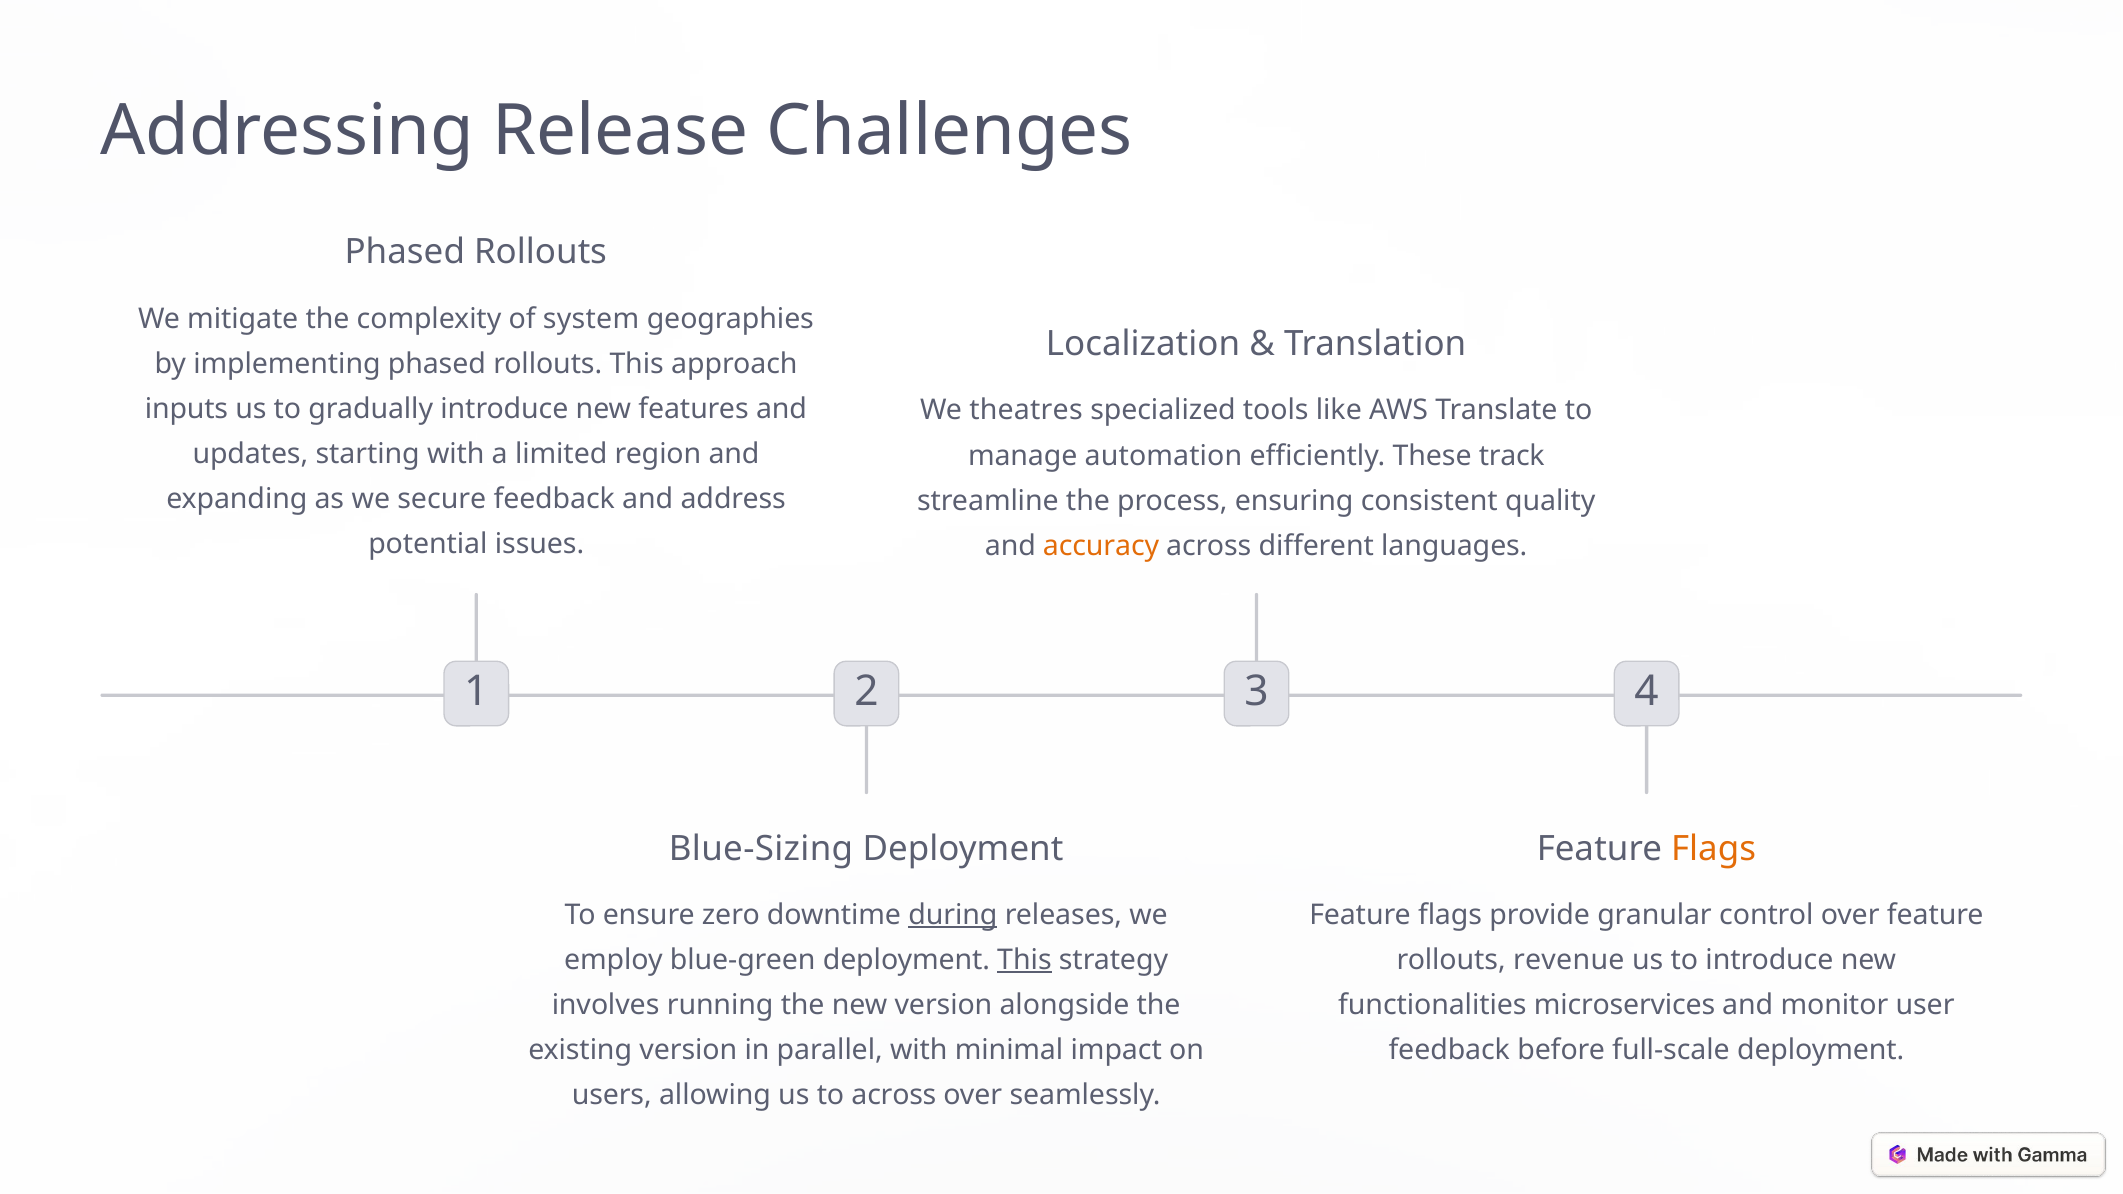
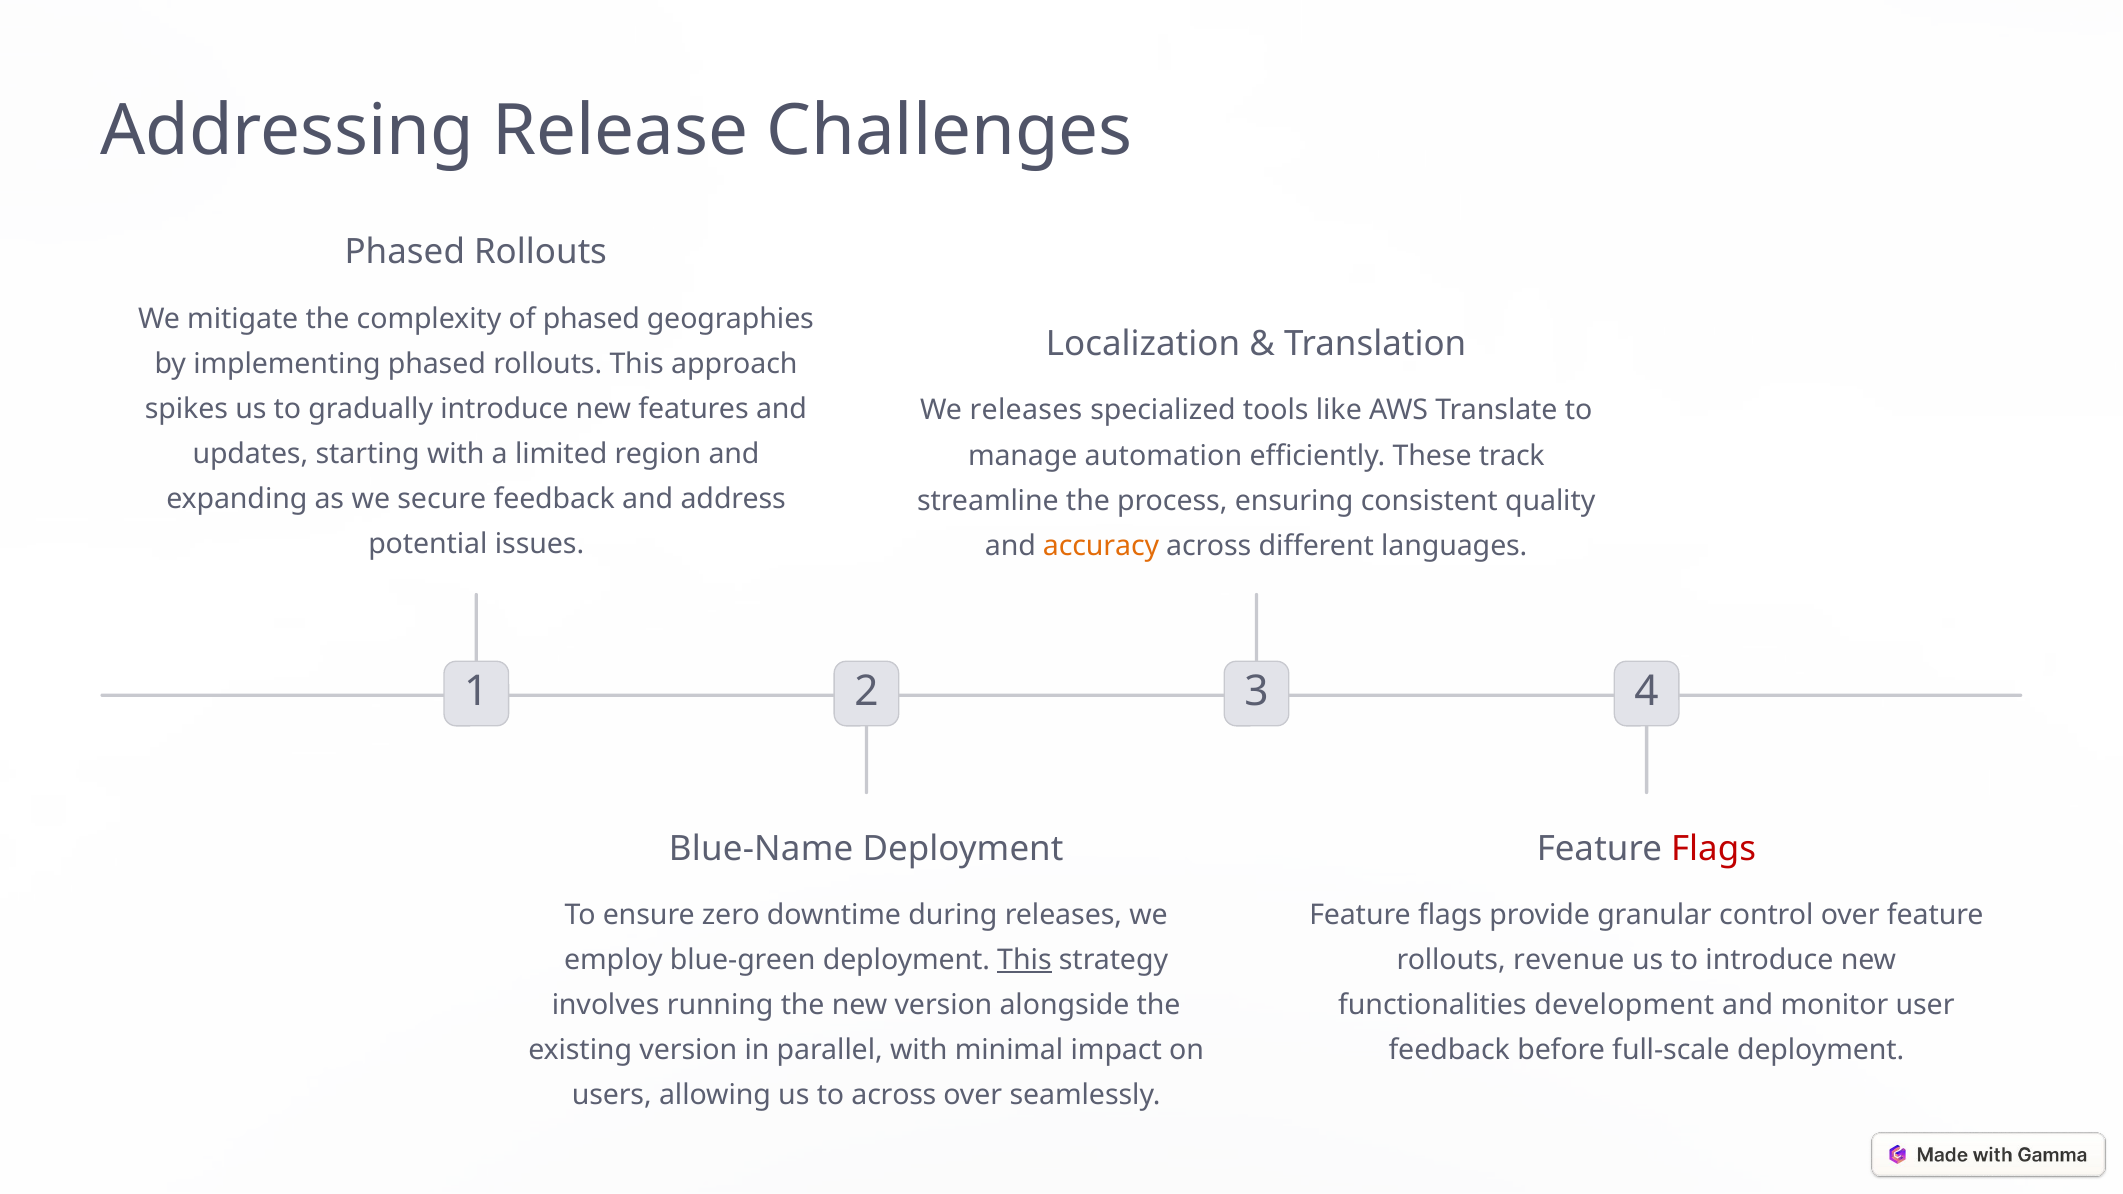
of system: system -> phased
inputs: inputs -> spikes
We theatres: theatres -> releases
Blue-Sizing: Blue-Sizing -> Blue-Name
Flags at (1714, 849) colour: orange -> red
during underline: present -> none
microservices: microservices -> development
